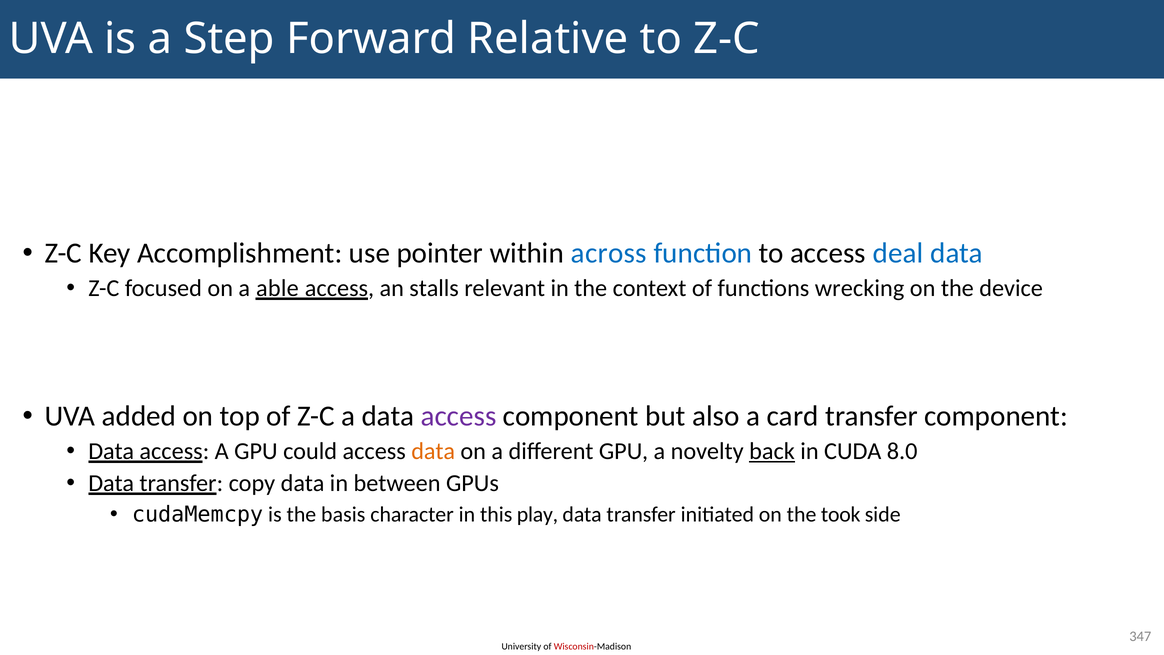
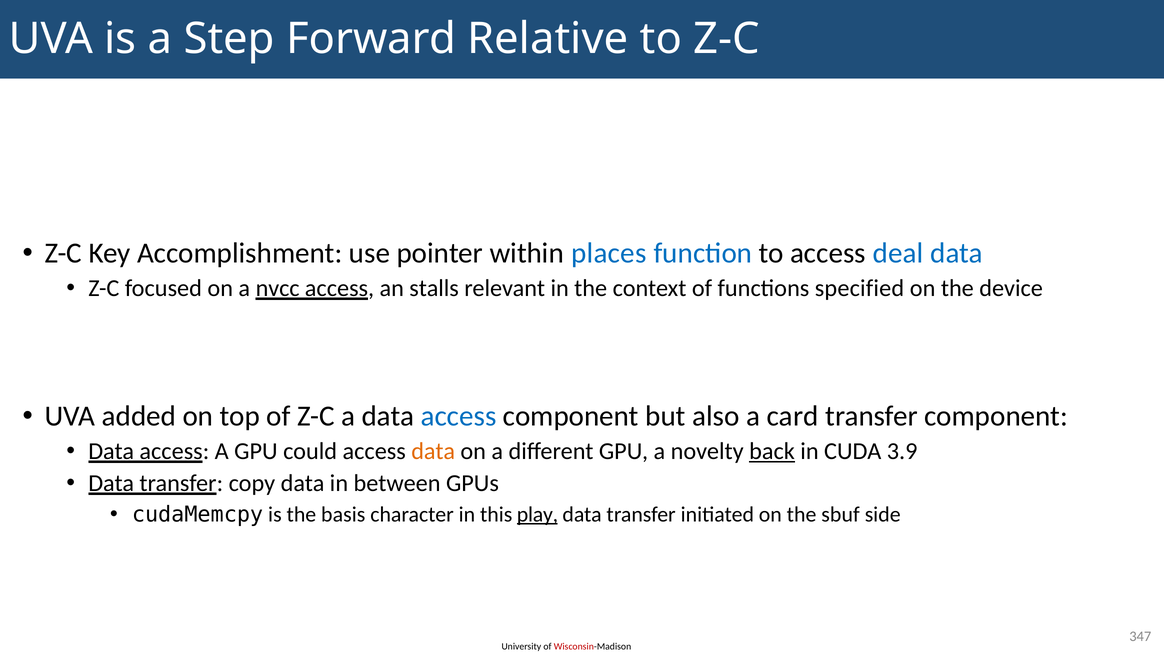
across: across -> places
able: able -> nvcc
wrecking: wrecking -> specified
access at (459, 416) colour: purple -> blue
8.0: 8.0 -> 3.9
play underline: none -> present
took: took -> sbuf
